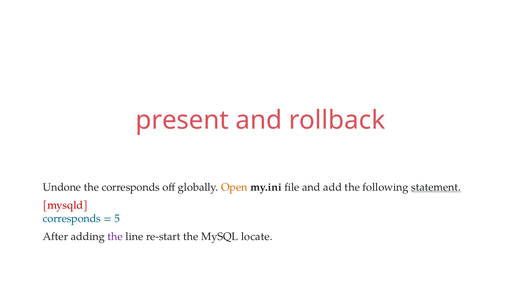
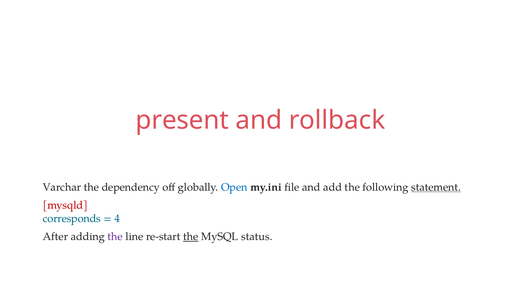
Undone: Undone -> Varchar
the corresponds: corresponds -> dependency
Open colour: orange -> blue
5: 5 -> 4
the at (191, 237) underline: none -> present
locate: locate -> status
